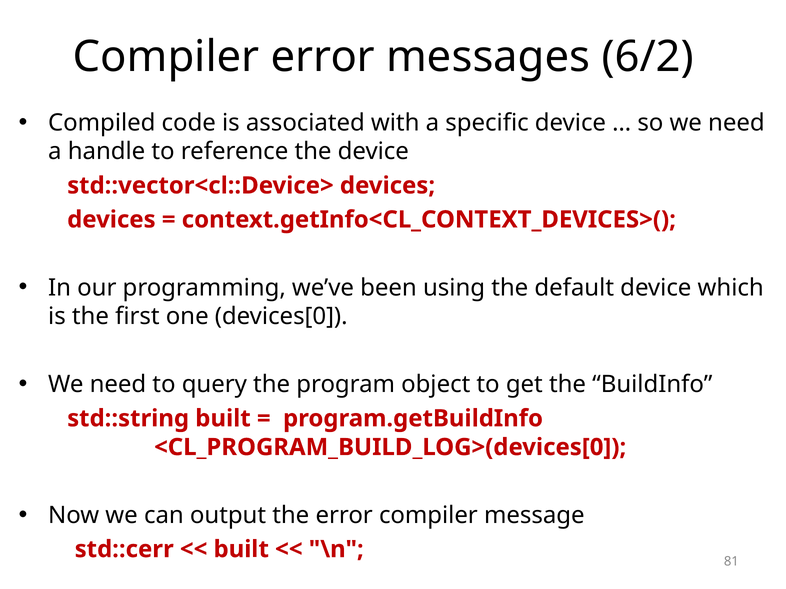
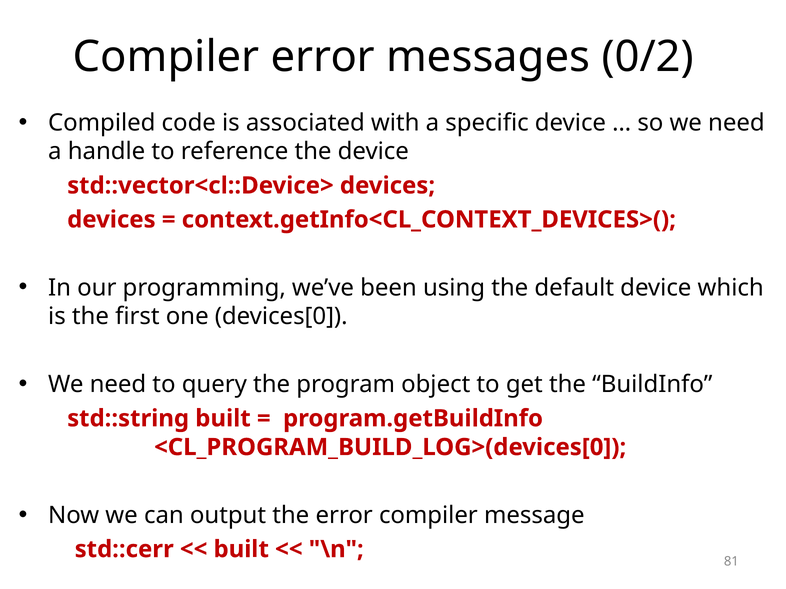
6/2: 6/2 -> 0/2
